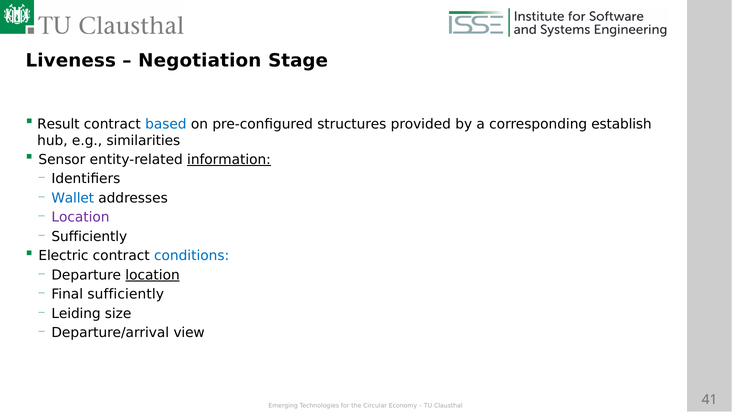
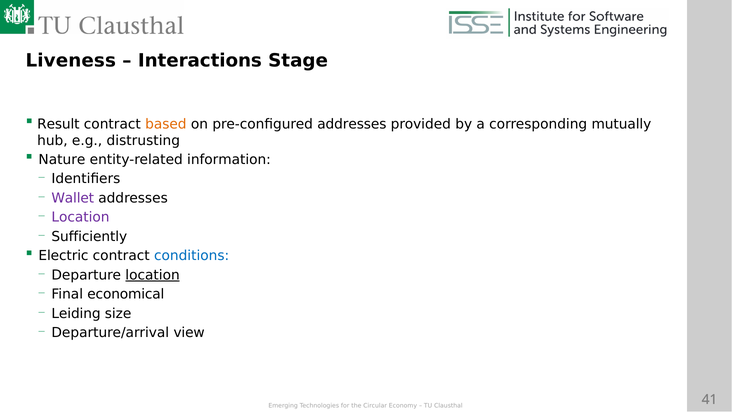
Negotiation: Negotiation -> Interactions
based colour: blue -> orange
pre-configured structures: structures -> addresses
establish: establish -> mutually
similarities: similarities -> distrusting
Sensor: Sensor -> Nature
information underline: present -> none
Wallet colour: blue -> purple
Final sufficiently: sufficiently -> economical
